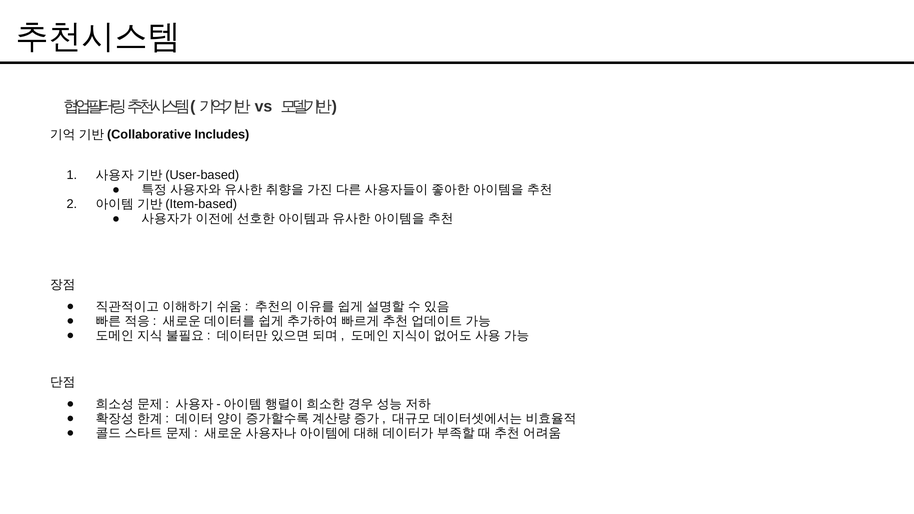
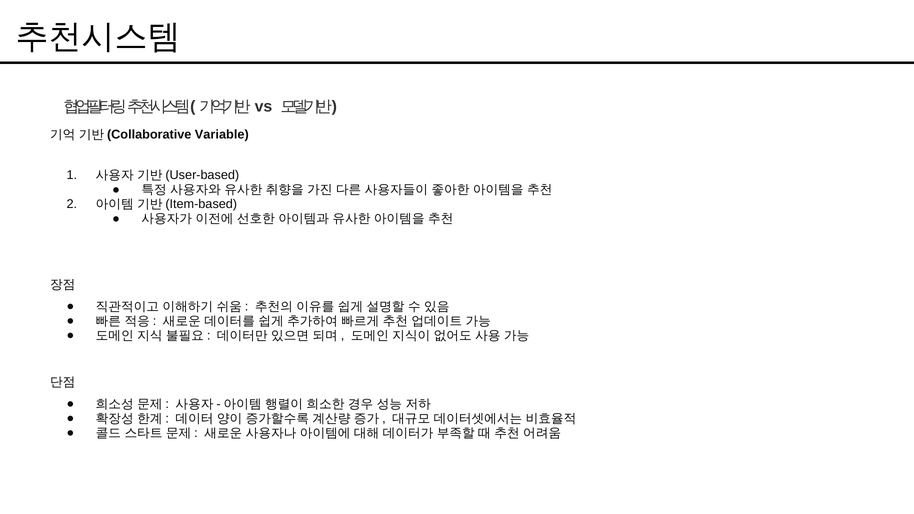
Includes: Includes -> Variable
